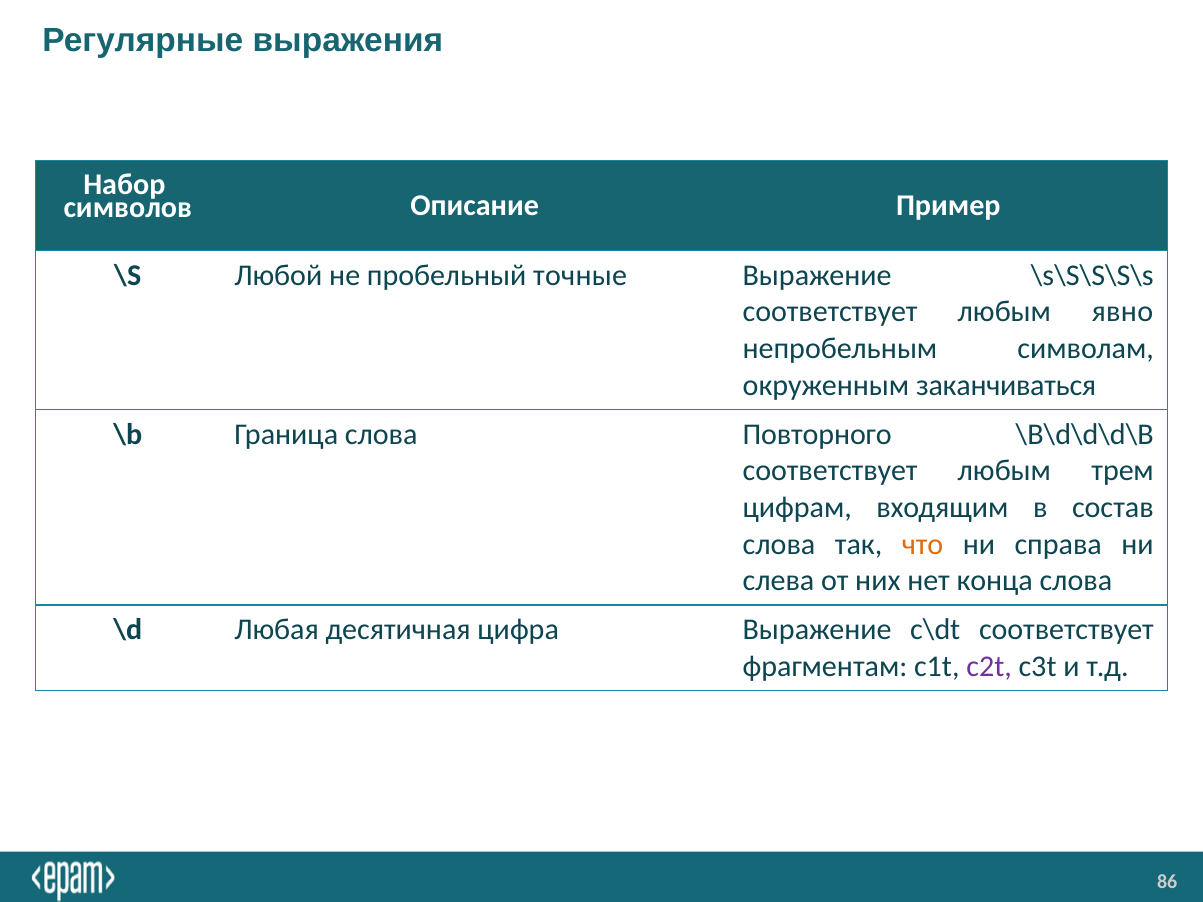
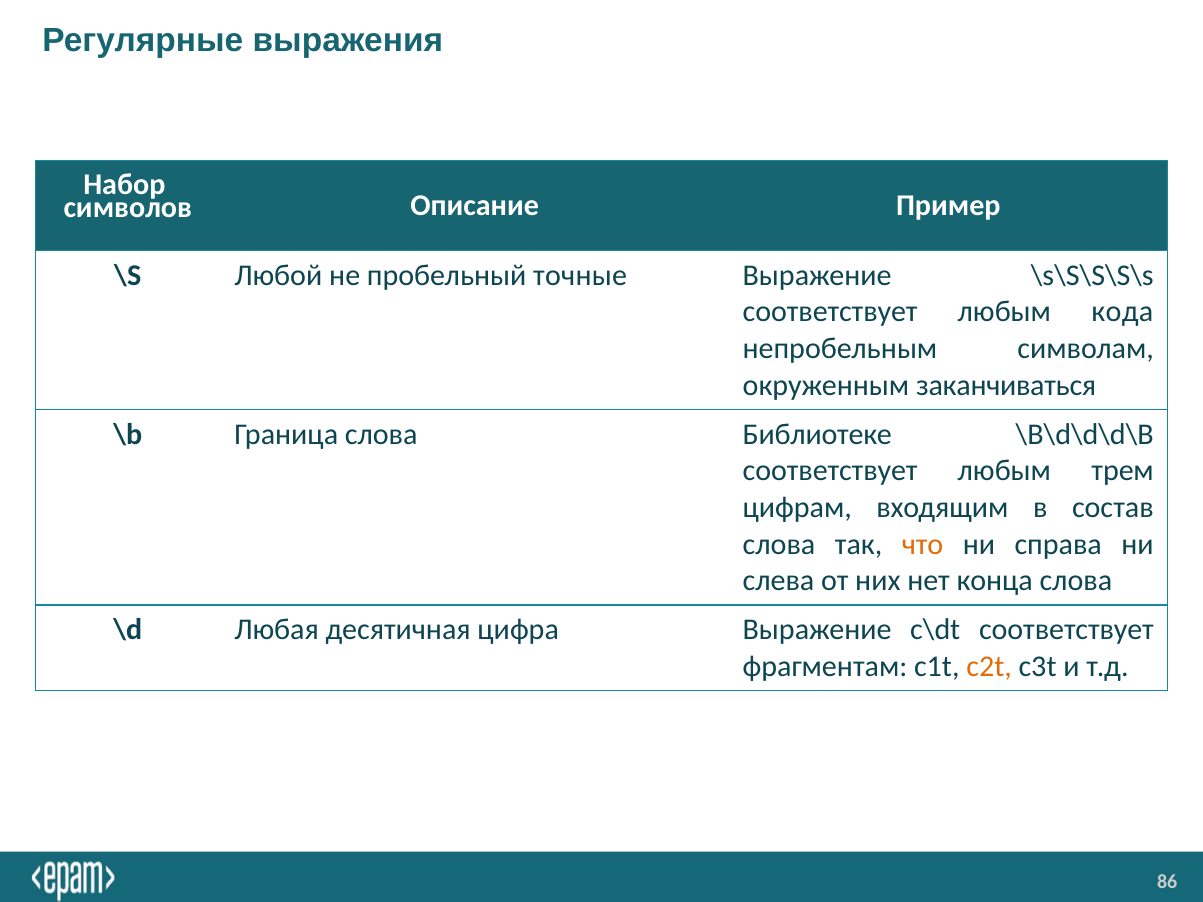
явно: явно -> кода
Повторного: Повторного -> Библиотеке
c2t colour: purple -> orange
